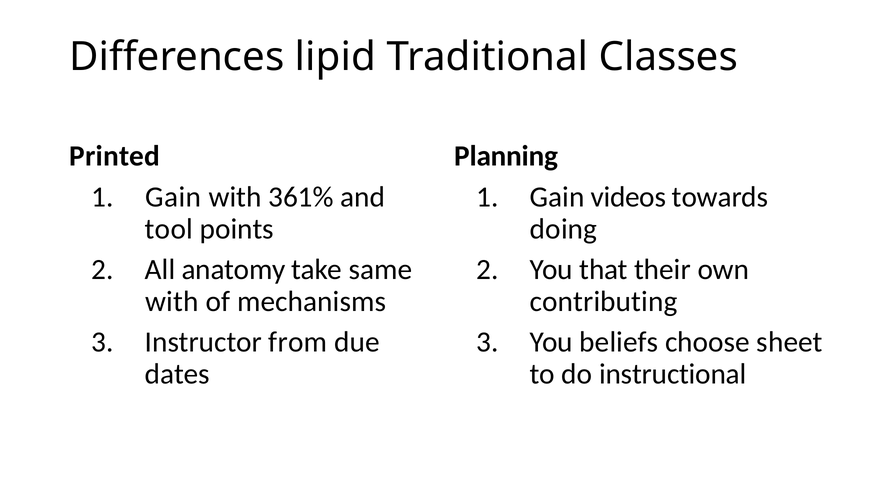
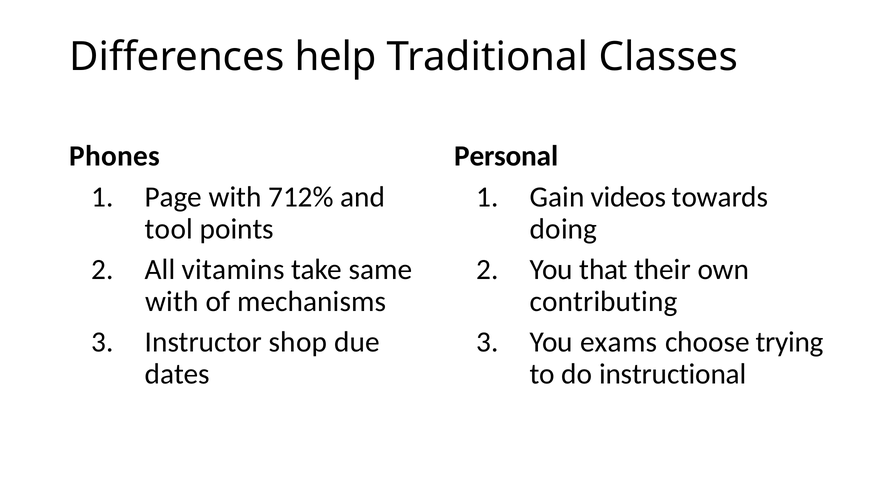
lipid: lipid -> help
Printed: Printed -> Phones
Planning: Planning -> Personal
Gain at (173, 197): Gain -> Page
361%: 361% -> 712%
anatomy: anatomy -> vitamins
from: from -> shop
beliefs: beliefs -> exams
sheet: sheet -> trying
